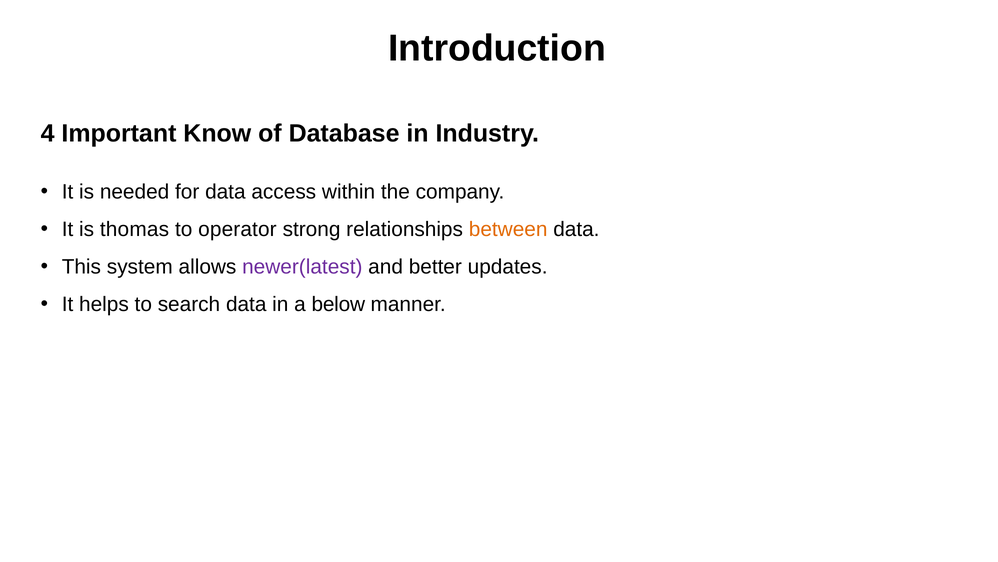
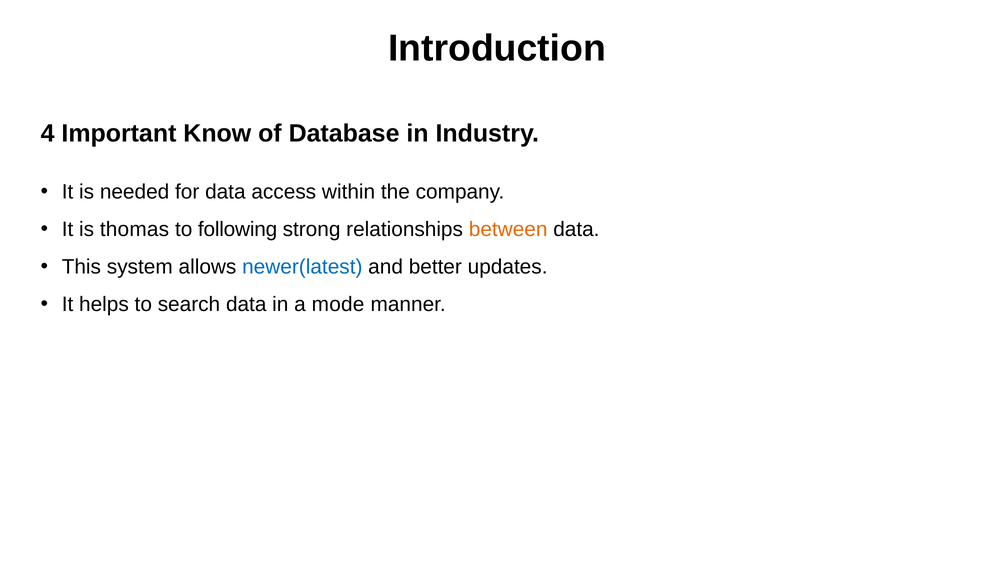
operator: operator -> following
newer(latest colour: purple -> blue
below: below -> mode
